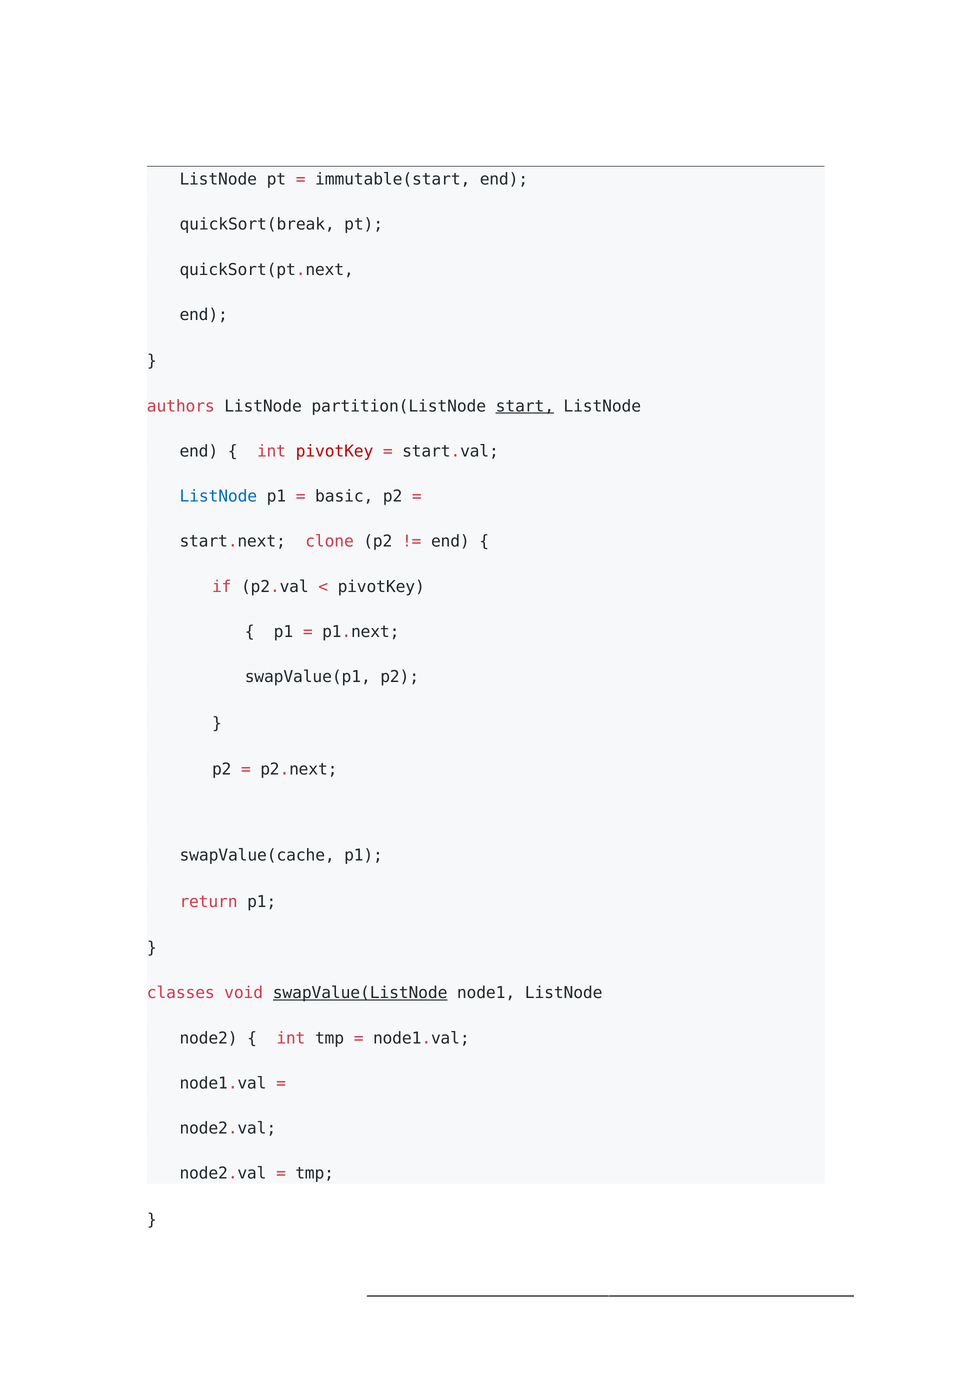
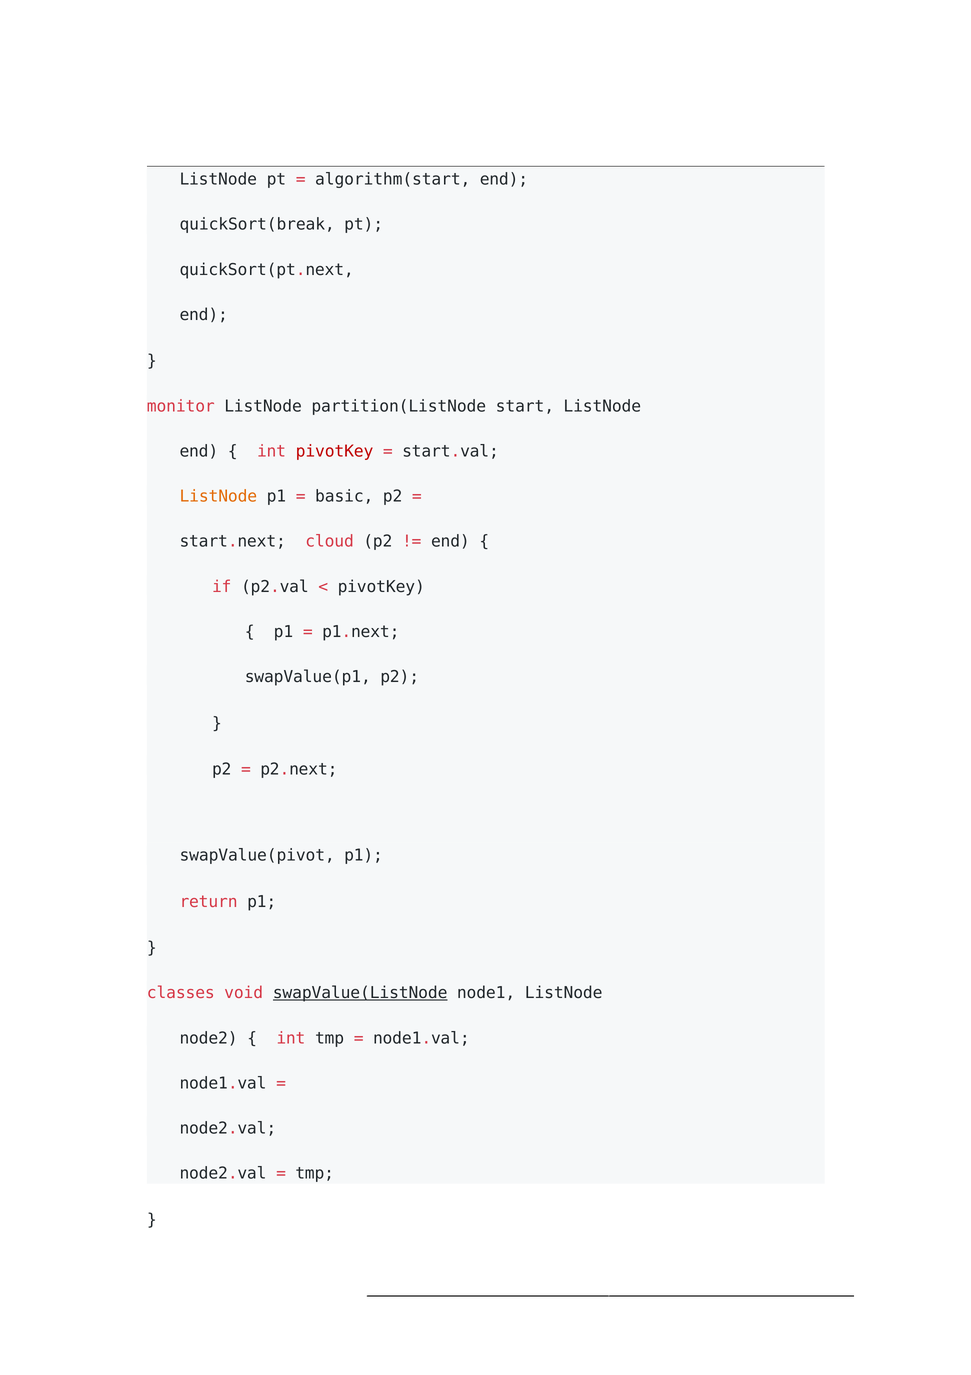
immutable(start: immutable(start -> algorithm(start
authors: authors -> monitor
start underline: present -> none
ListNode at (218, 496) colour: blue -> orange
clone: clone -> cloud
swapValue(cache: swapValue(cache -> swapValue(pivot
